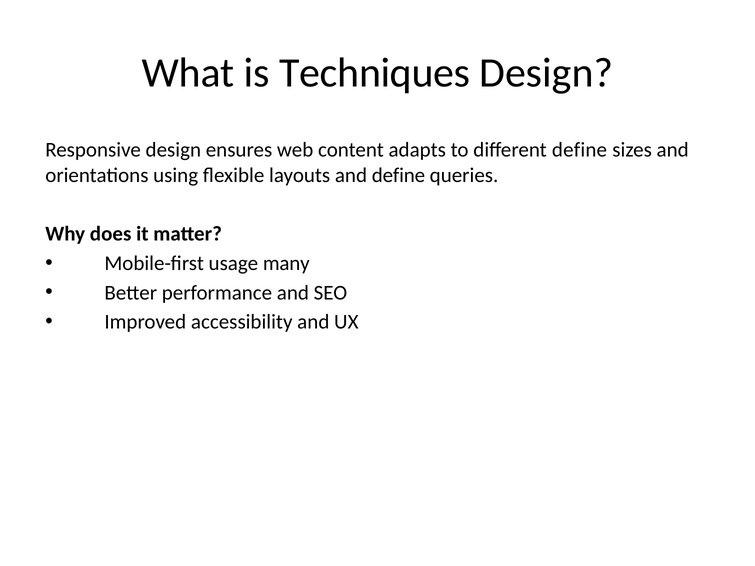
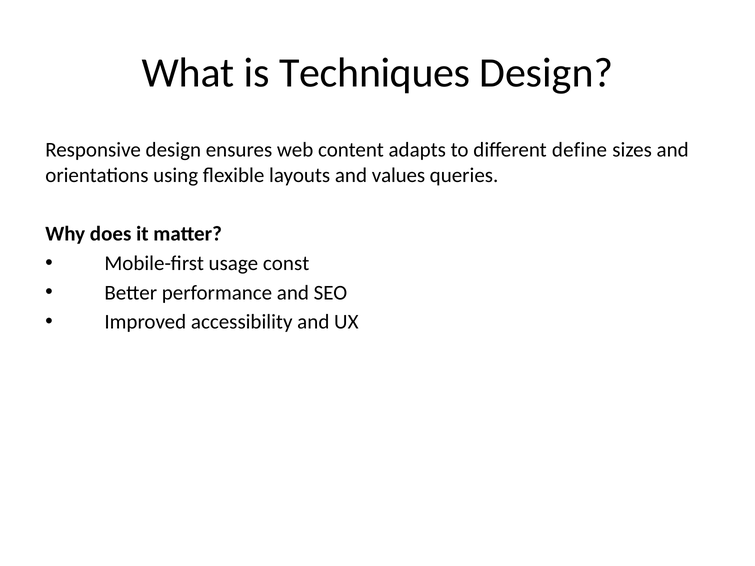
and define: define -> values
many: many -> const
